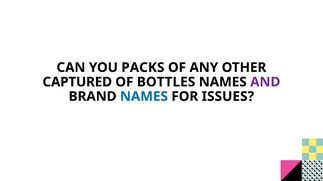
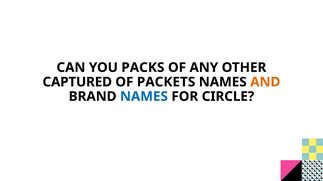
BOTTLES: BOTTLES -> PACKETS
AND colour: purple -> orange
ISSUES: ISSUES -> CIRCLE
